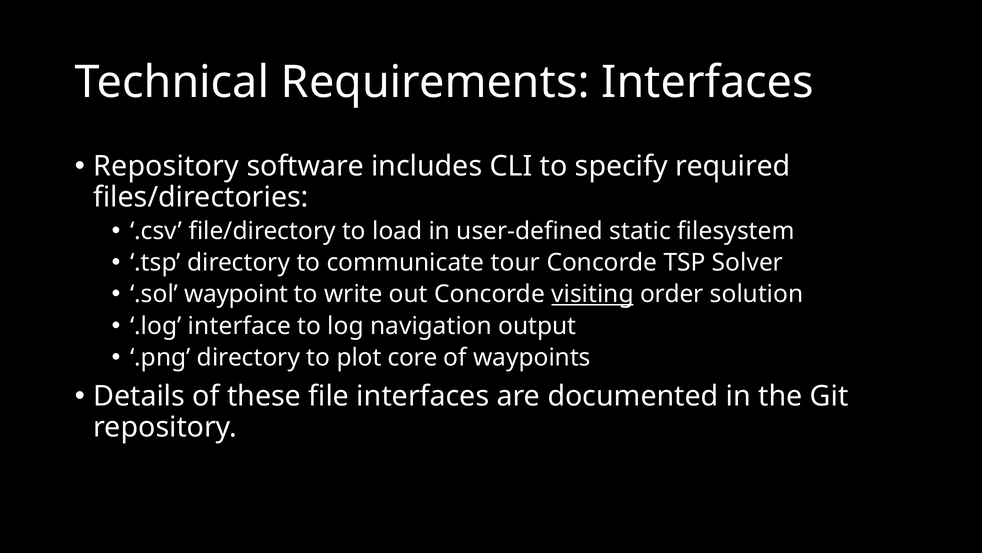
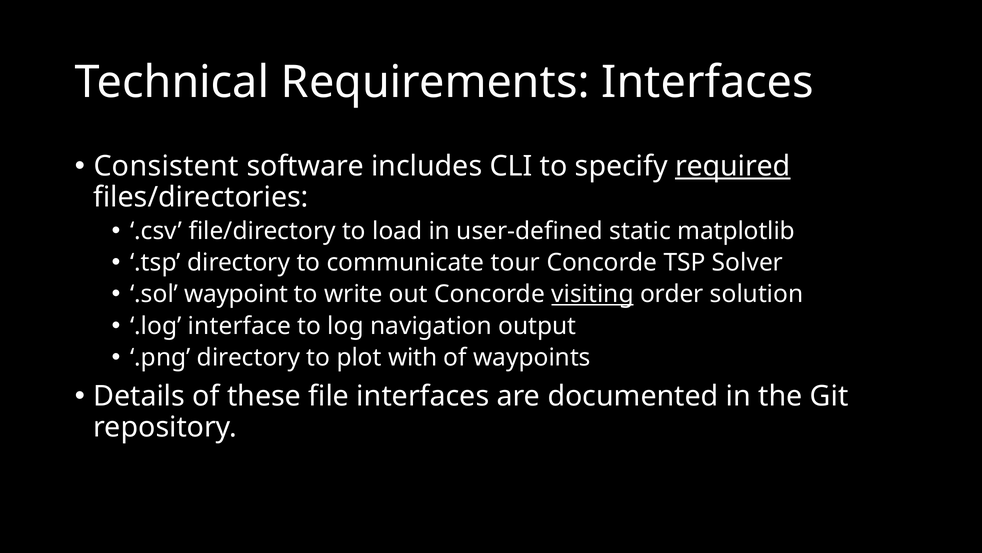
Repository at (166, 166): Repository -> Consistent
required underline: none -> present
filesystem: filesystem -> matplotlib
core: core -> with
